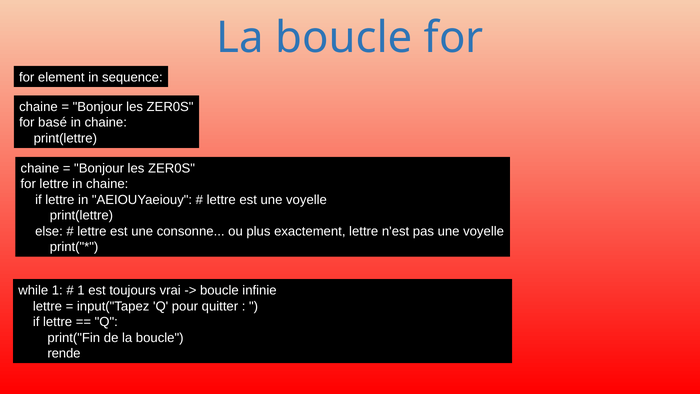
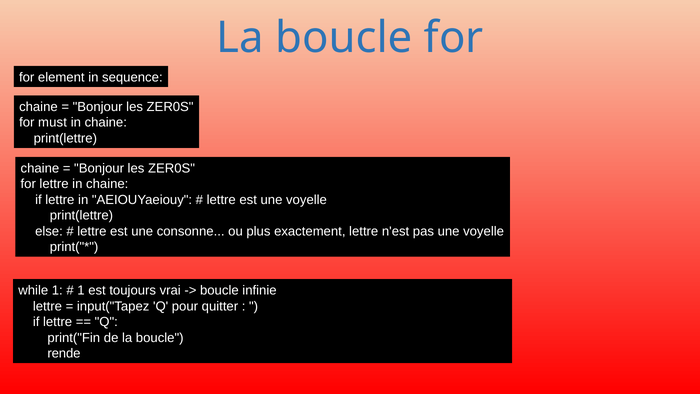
basé: basé -> must
